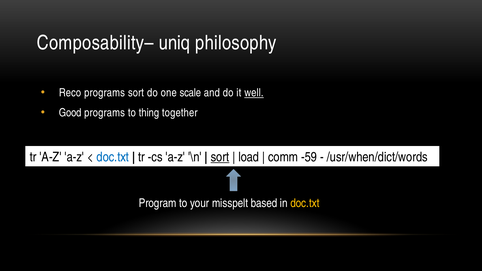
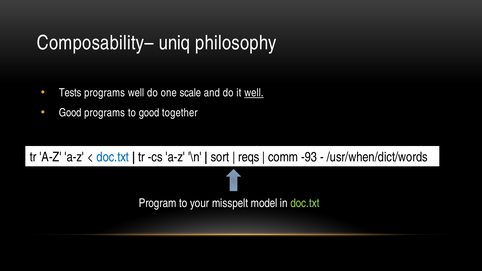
Reco: Reco -> Tests
programs sort: sort -> well
to thing: thing -> good
sort at (220, 157) underline: present -> none
load: load -> reqs
-59: -59 -> -93
based: based -> model
doc.txt at (305, 203) colour: yellow -> light green
